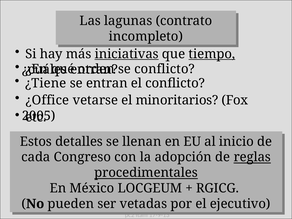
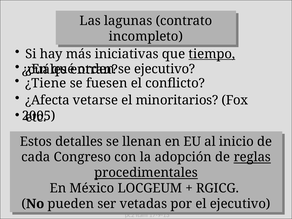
iniciativas underline: present -> none
se conflicto: conflicto -> ejecutivo
se entran: entran -> fuesen
¿Office: ¿Office -> ¿Afecta
